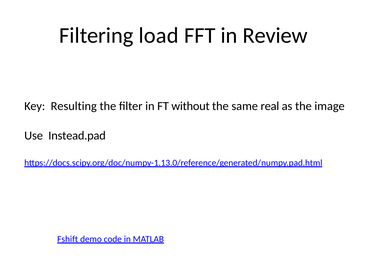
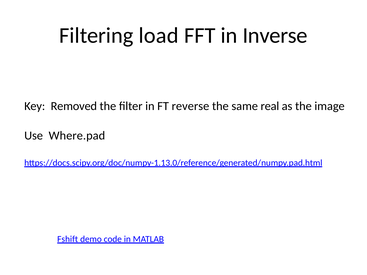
Review: Review -> Inverse
Resulting: Resulting -> Removed
without: without -> reverse
Instead.pad: Instead.pad -> Where.pad
